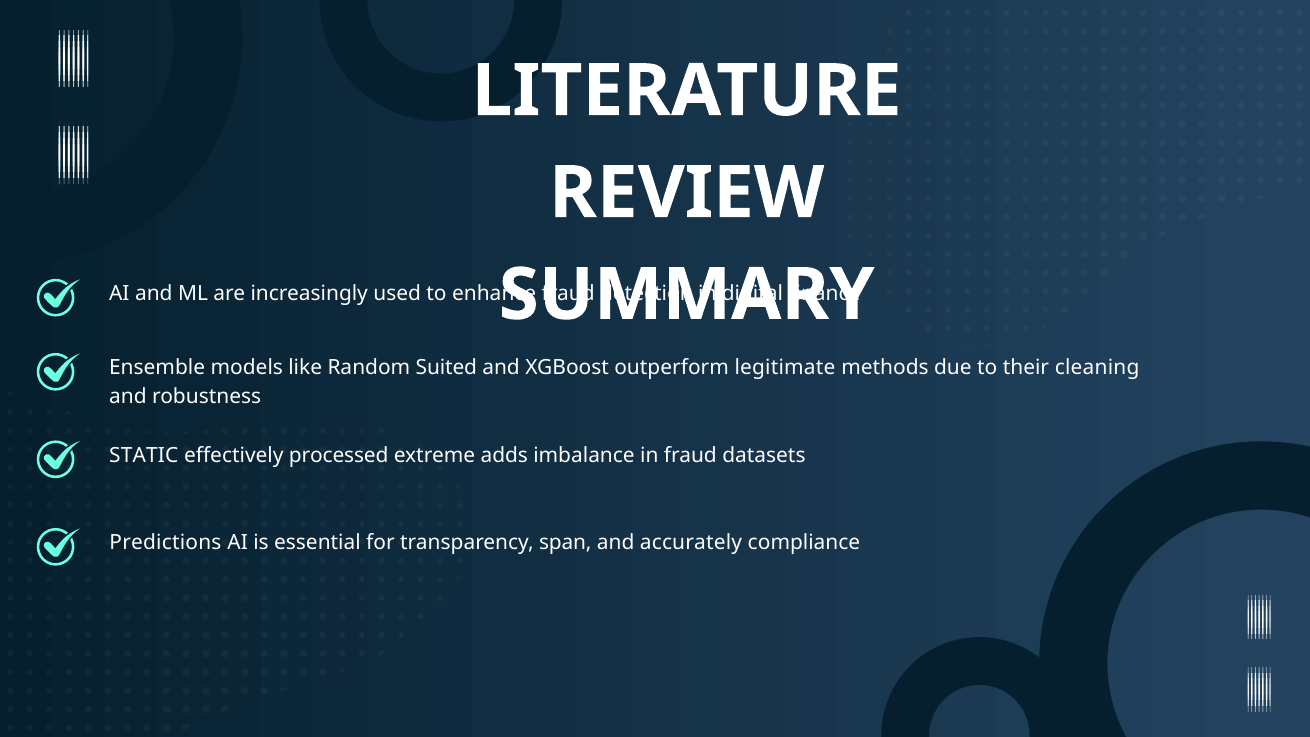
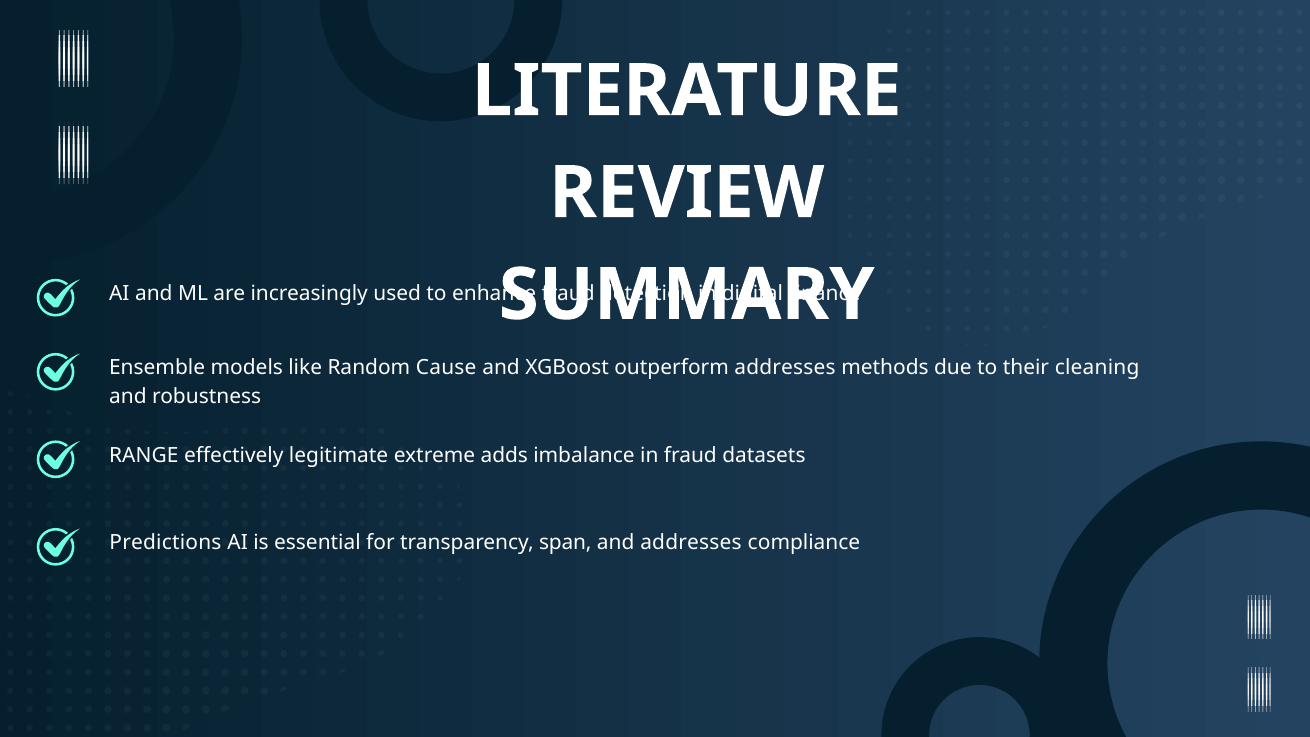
Suited: Suited -> Cause
outperform legitimate: legitimate -> addresses
STATIC: STATIC -> RANGE
processed: processed -> legitimate
and accurately: accurately -> addresses
